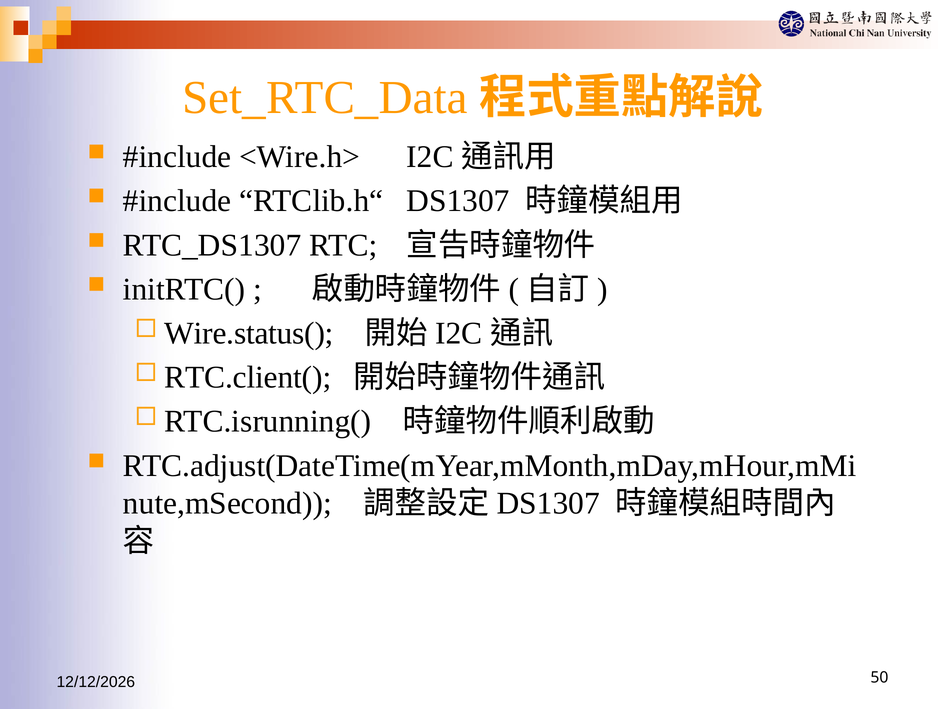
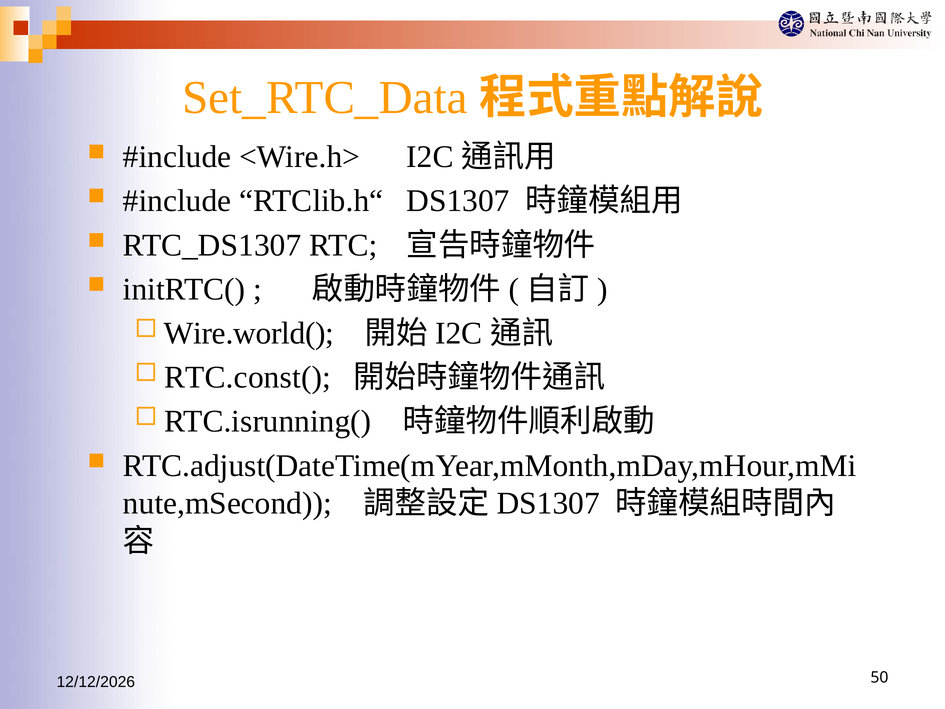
Wire.status(: Wire.status( -> Wire.world(
RTC.client(: RTC.client( -> RTC.const(
